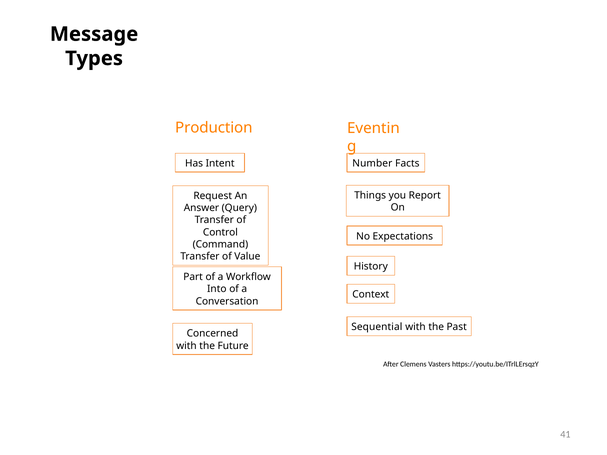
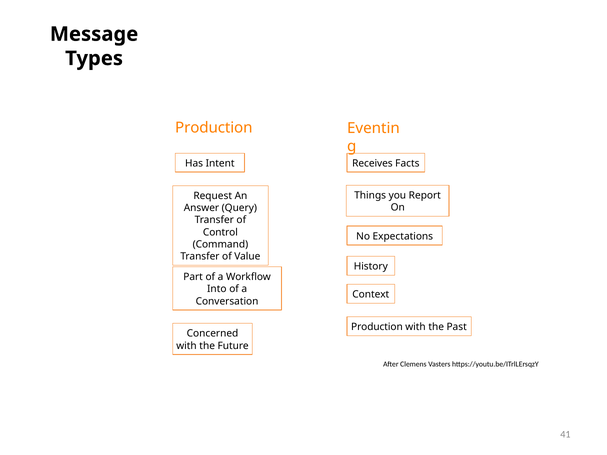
Number: Number -> Receives
Sequential at (377, 327): Sequential -> Production
